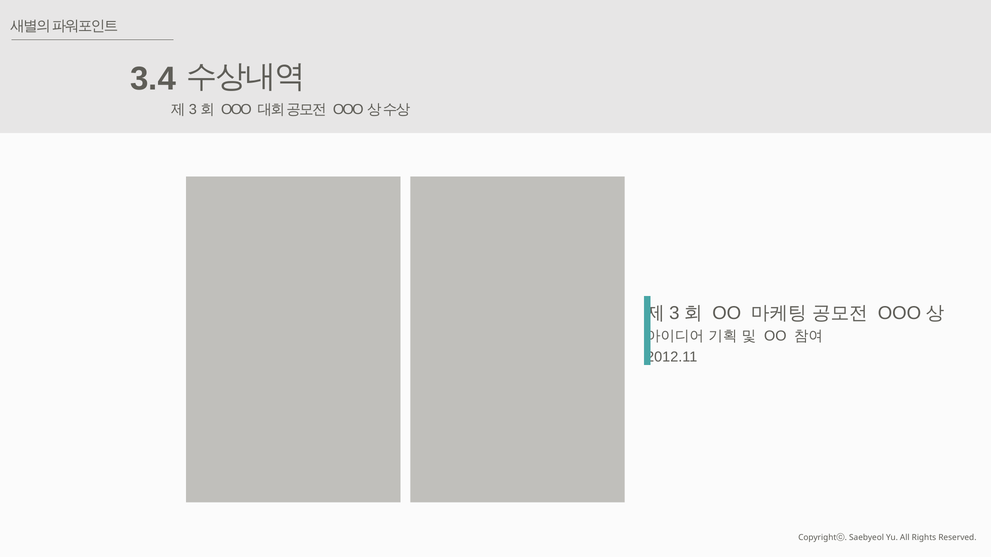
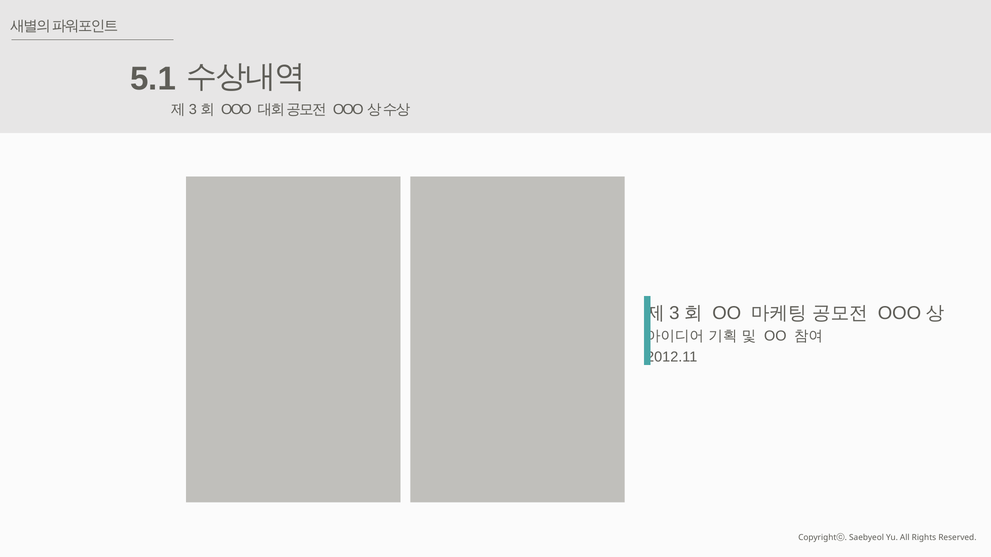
3.4: 3.4 -> 5.1
